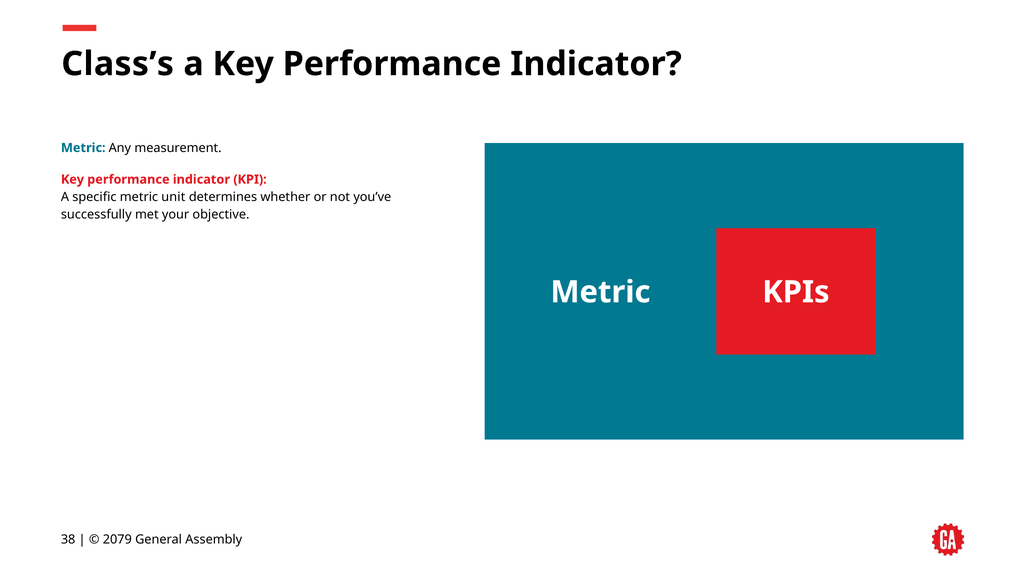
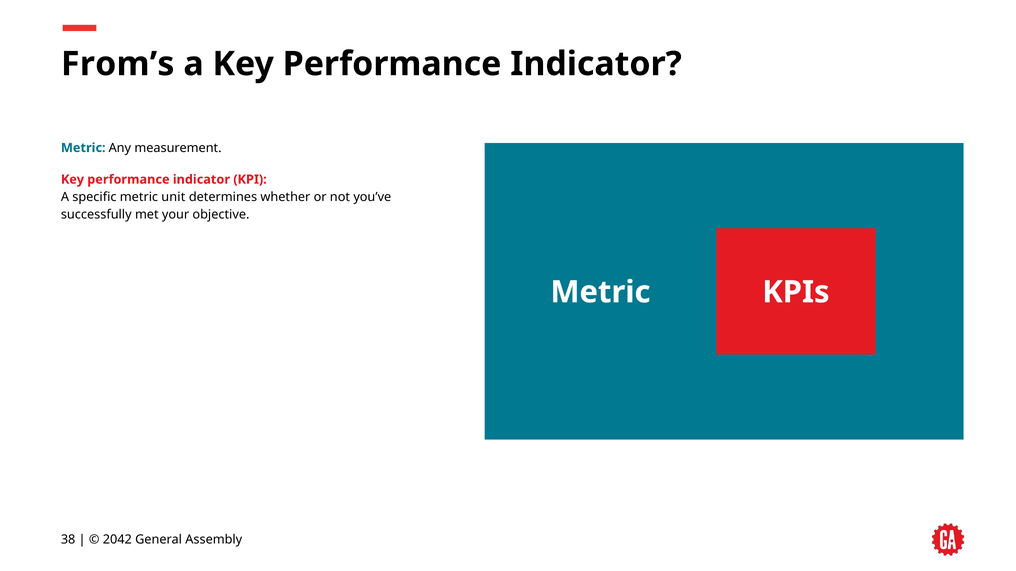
Class’s: Class’s -> From’s
2079: 2079 -> 2042
